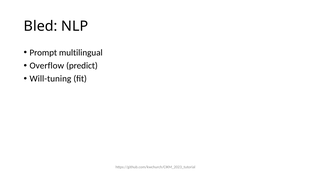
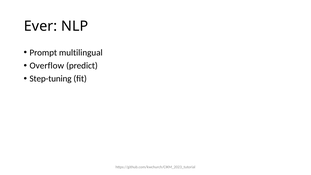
Bled: Bled -> Ever
Will-tuning: Will-tuning -> Step-tuning
